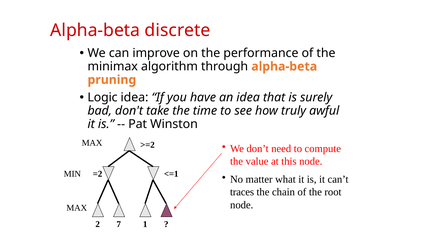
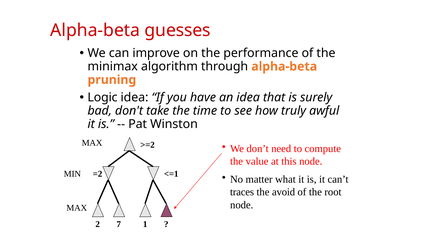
discrete: discrete -> guesses
chain: chain -> avoid
